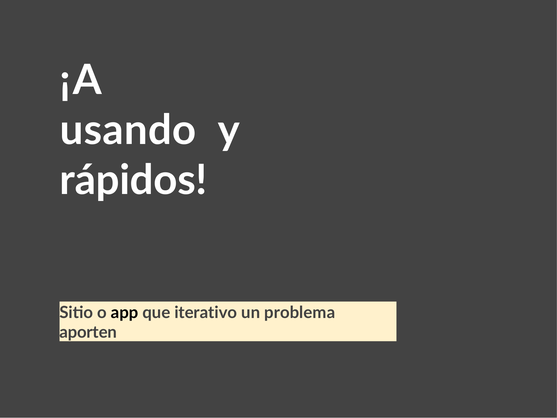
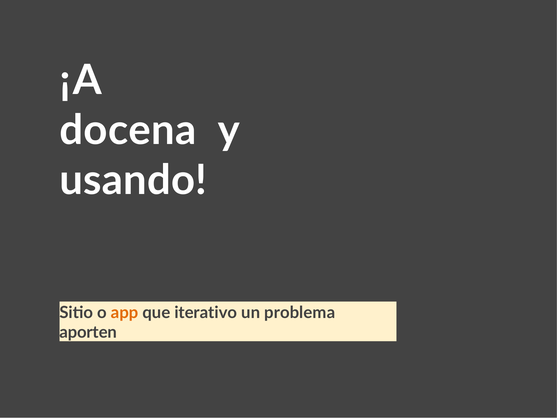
usando: usando -> docena
rápidos: rápidos -> usando
app colour: black -> orange
